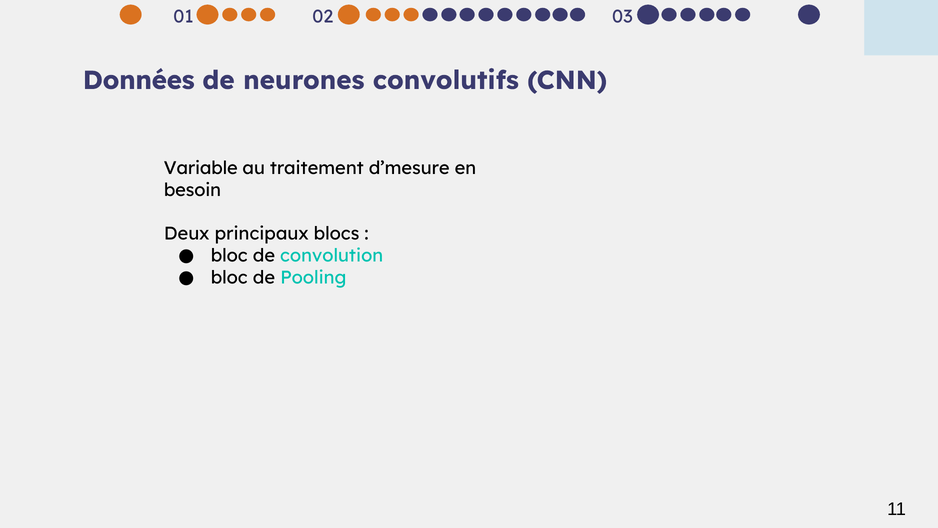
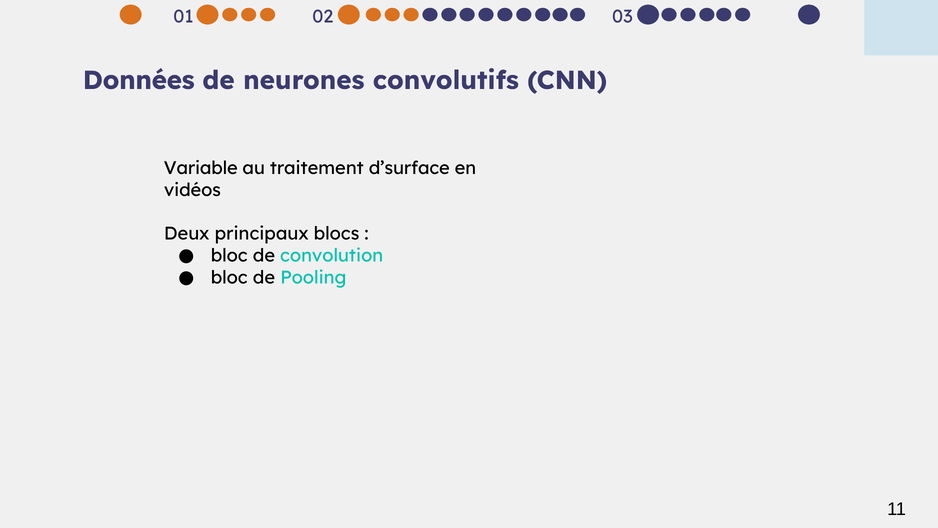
d’mesure: d’mesure -> d’surface
besoin: besoin -> vidéos
